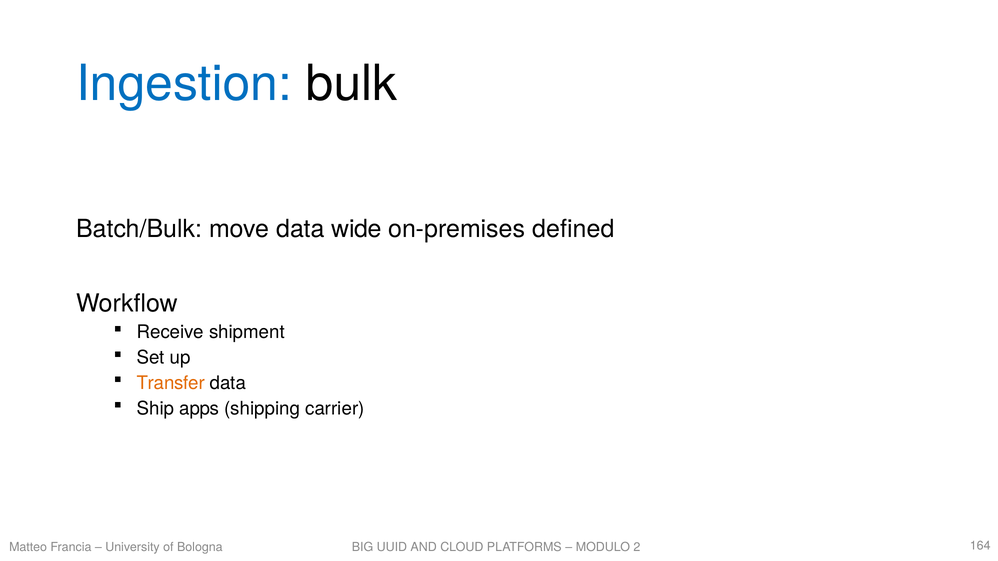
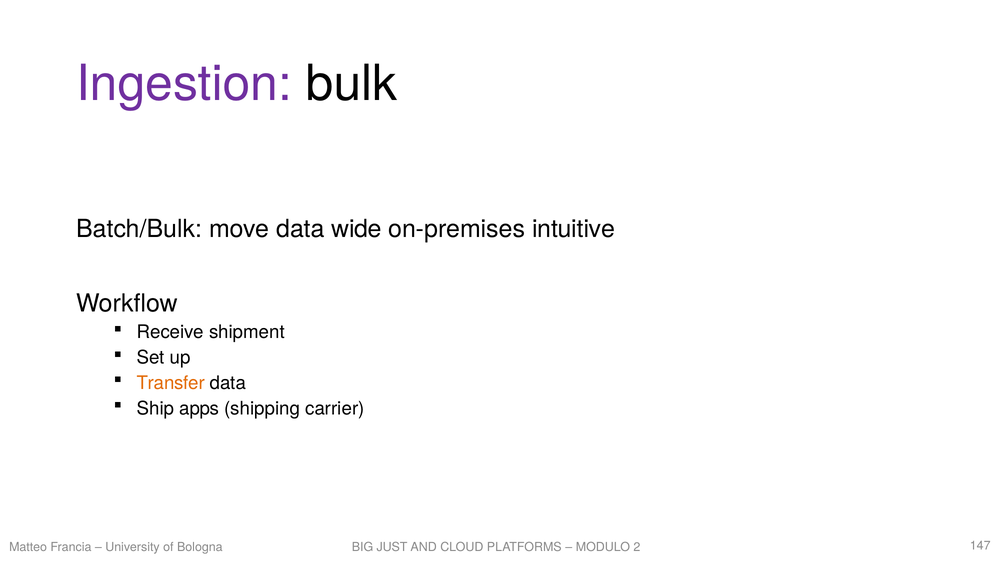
Ingestion colour: blue -> purple
defined: defined -> intuitive
UUID: UUID -> JUST
164: 164 -> 147
